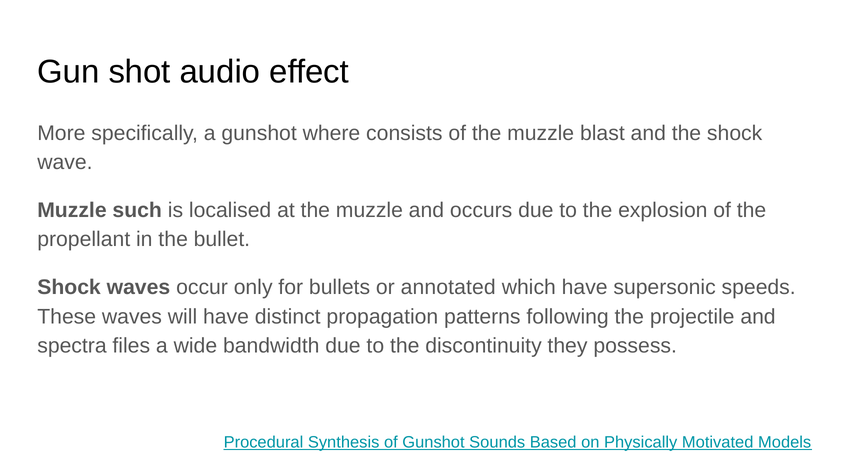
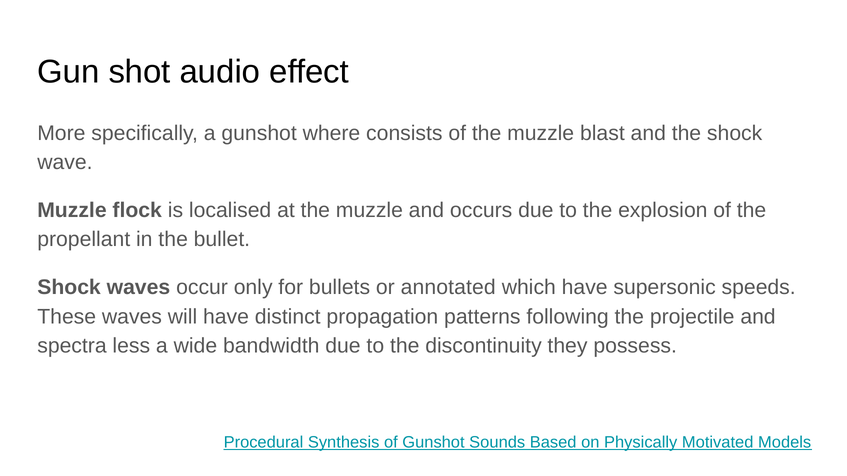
such: such -> flock
files: files -> less
